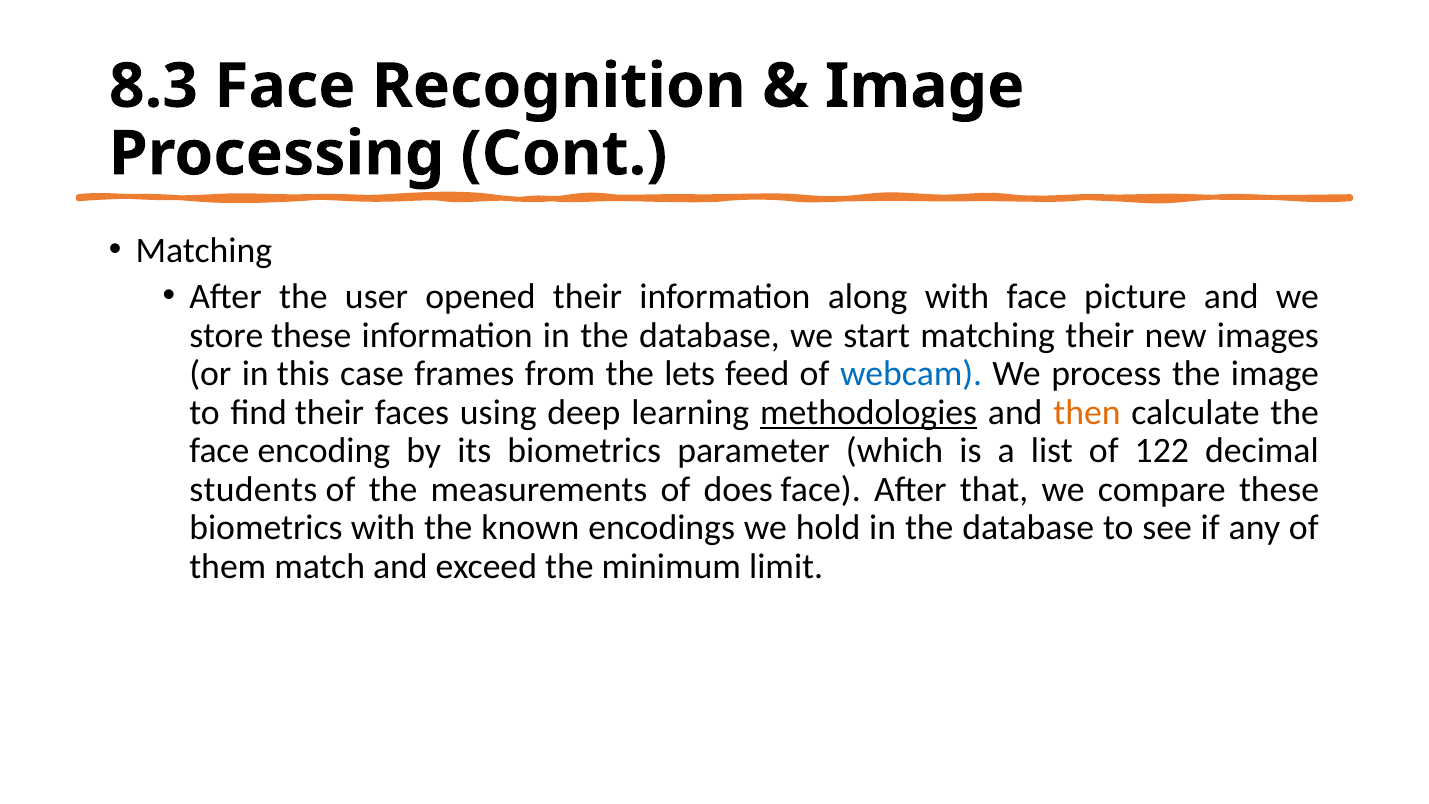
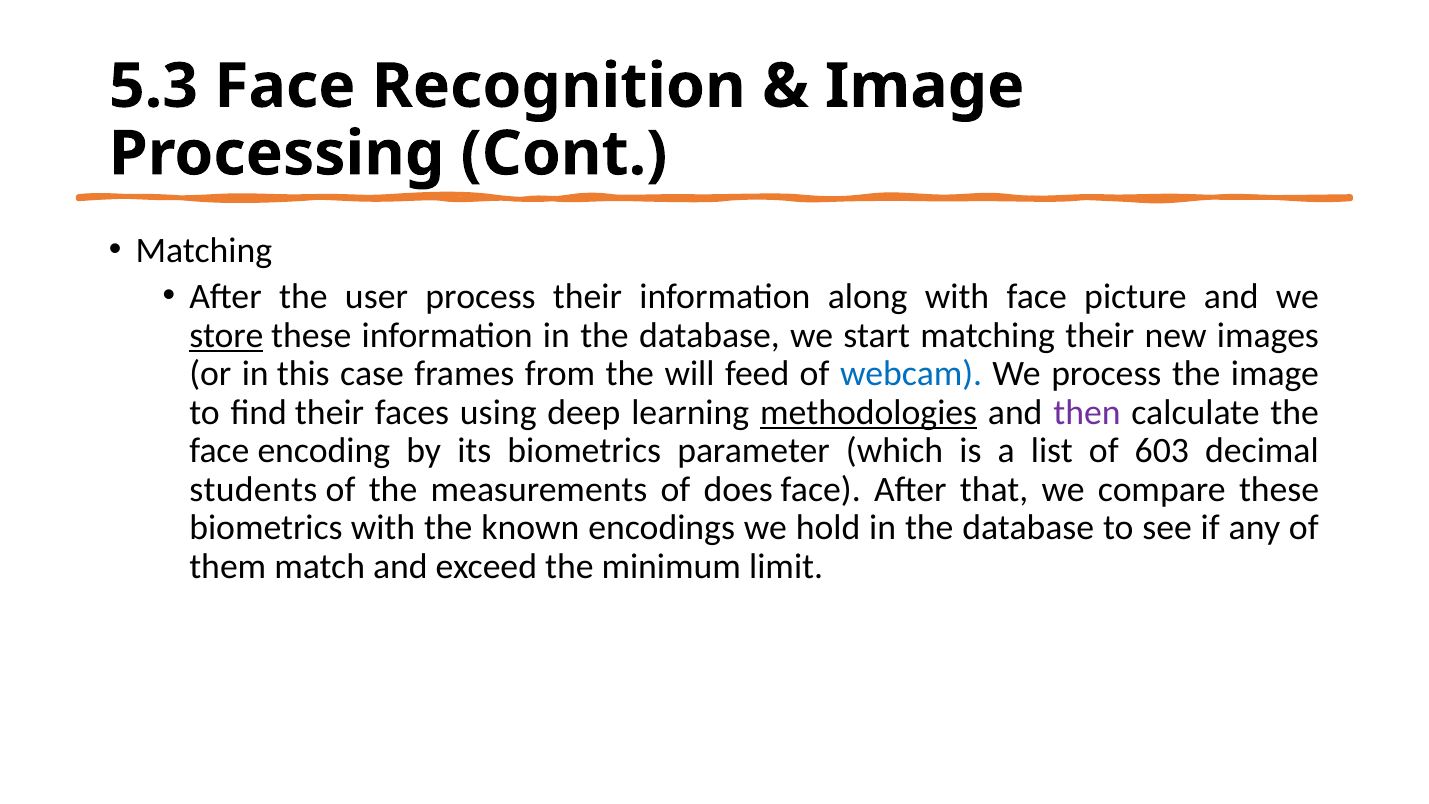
8.3: 8.3 -> 5.3
user opened: opened -> process
store underline: none -> present
lets: lets -> will
then colour: orange -> purple
122: 122 -> 603
